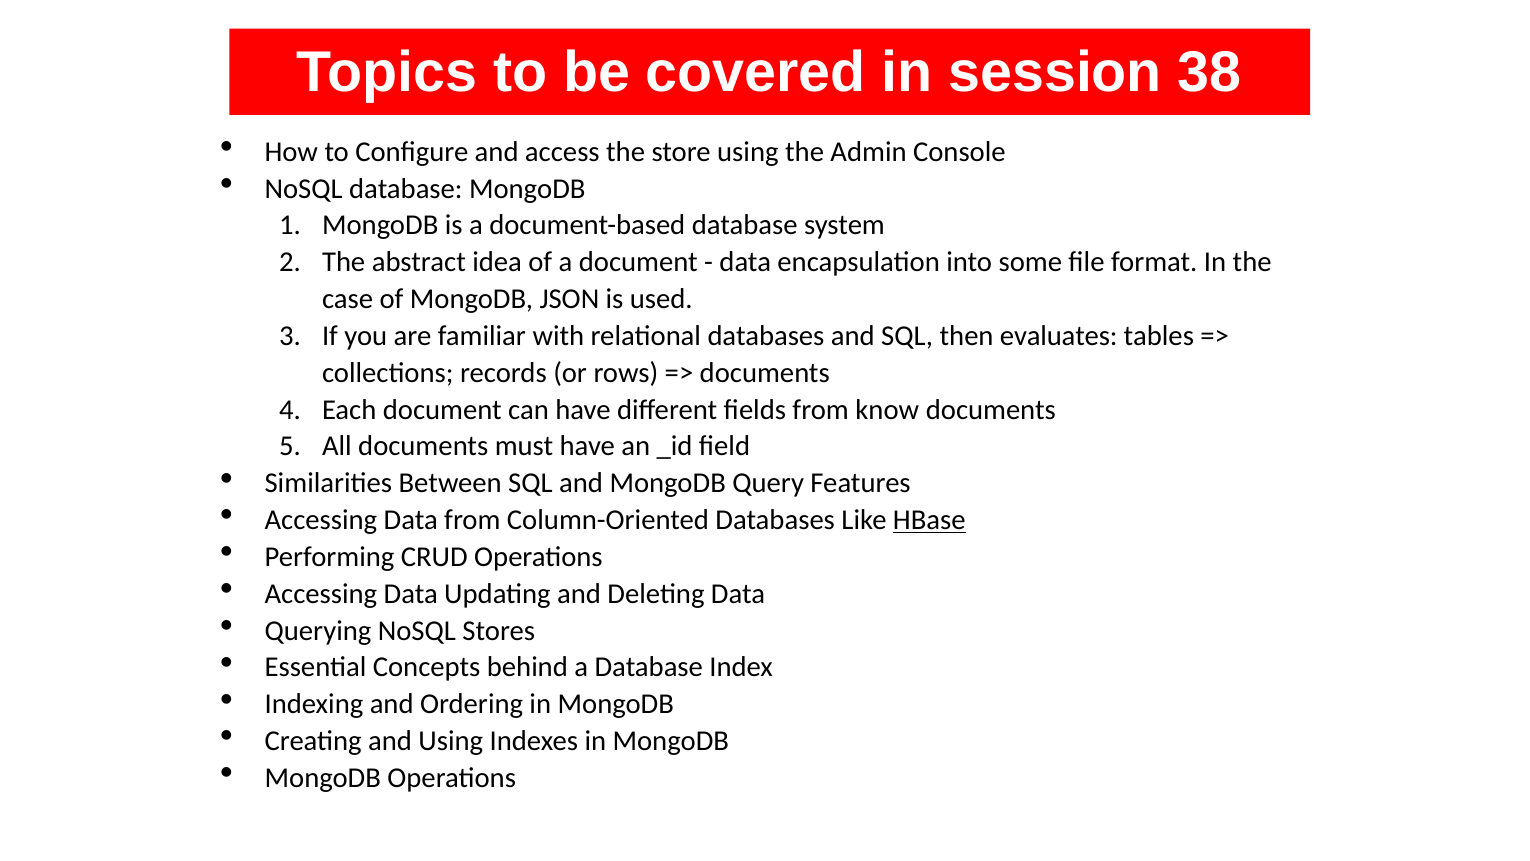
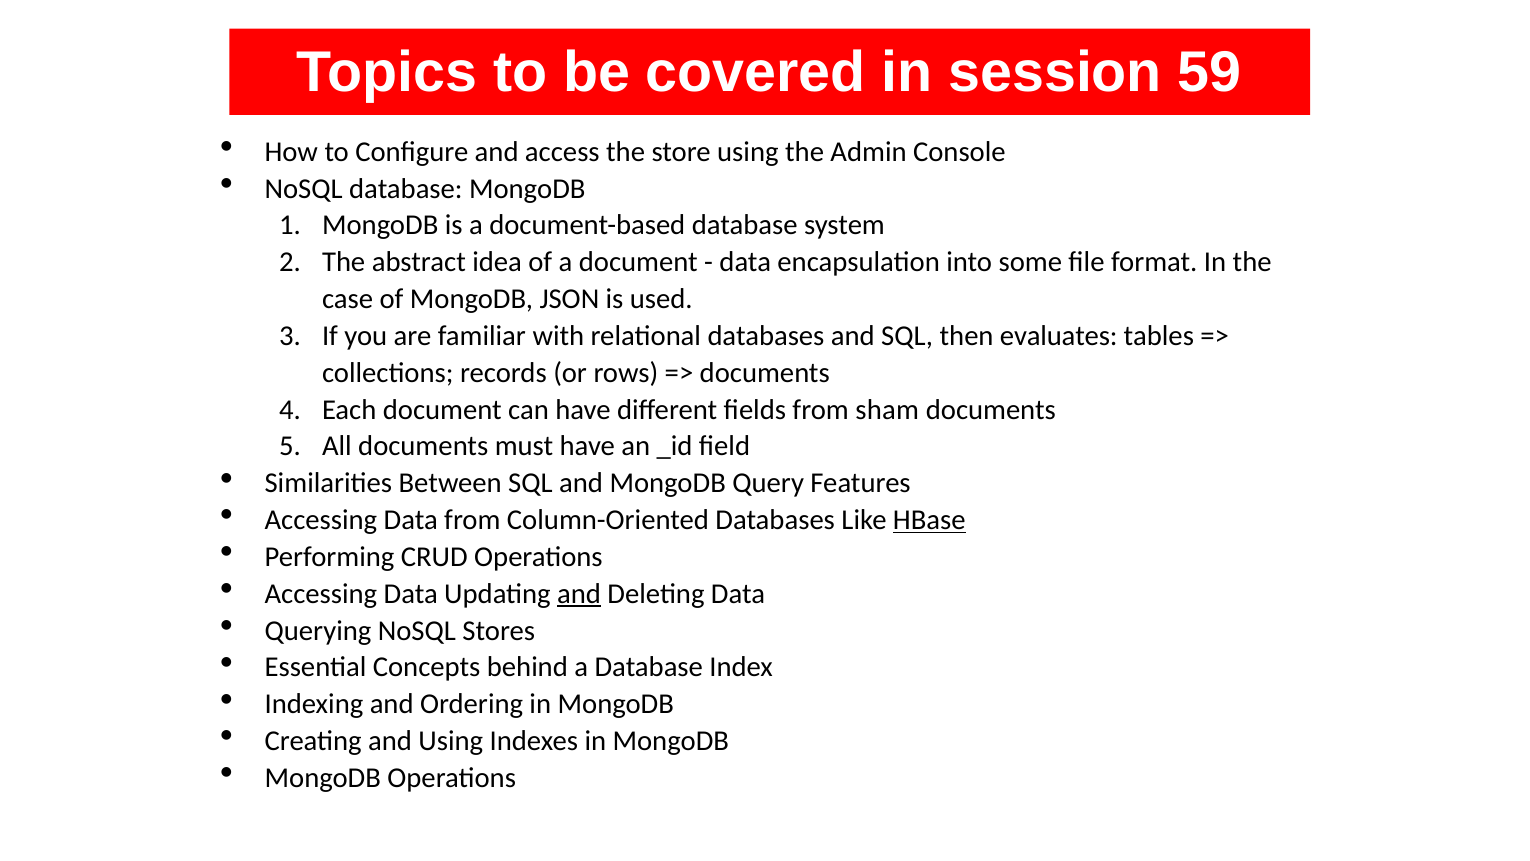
38: 38 -> 59
know: know -> sham
and at (579, 594) underline: none -> present
